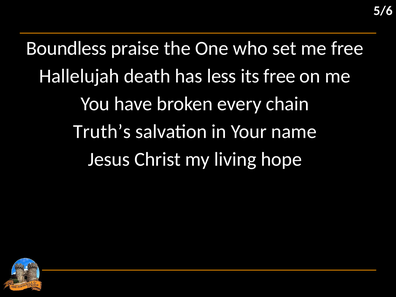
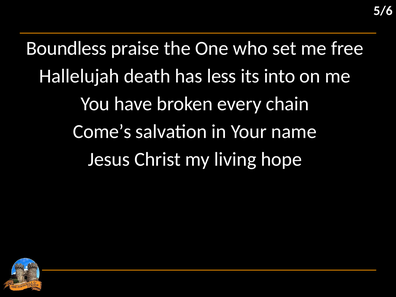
its free: free -> into
Truth’s: Truth’s -> Come’s
